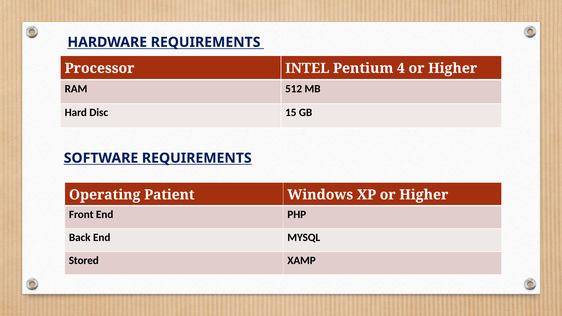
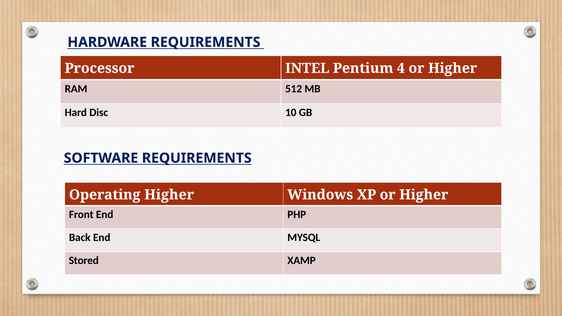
15: 15 -> 10
Operating Patient: Patient -> Higher
